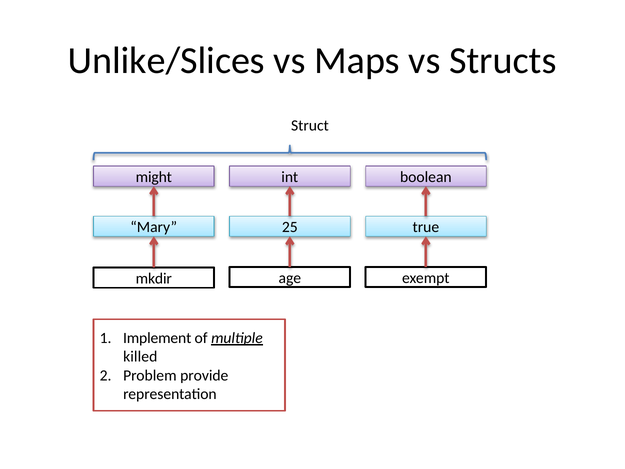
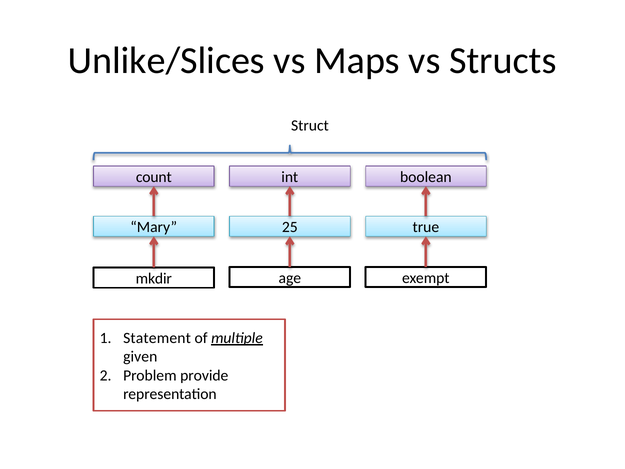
might: might -> count
Implement: Implement -> Statement
killed: killed -> given
